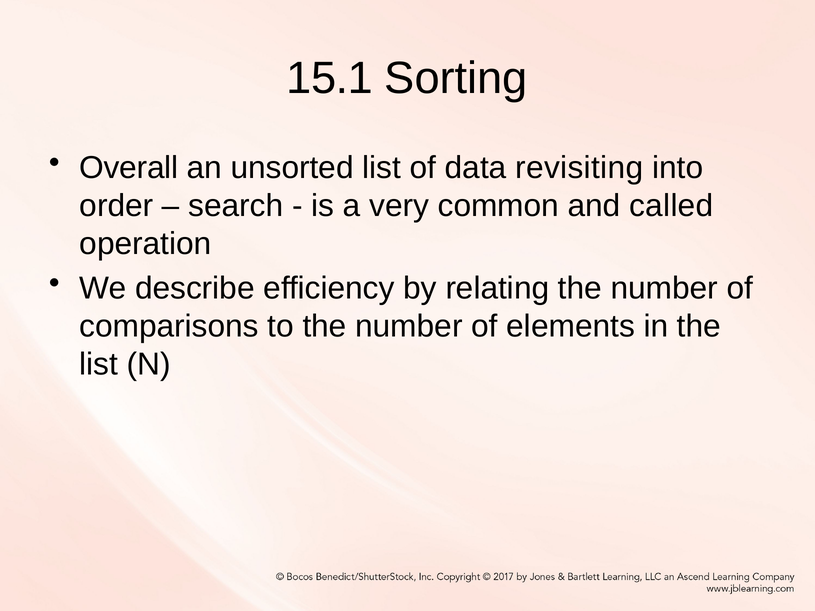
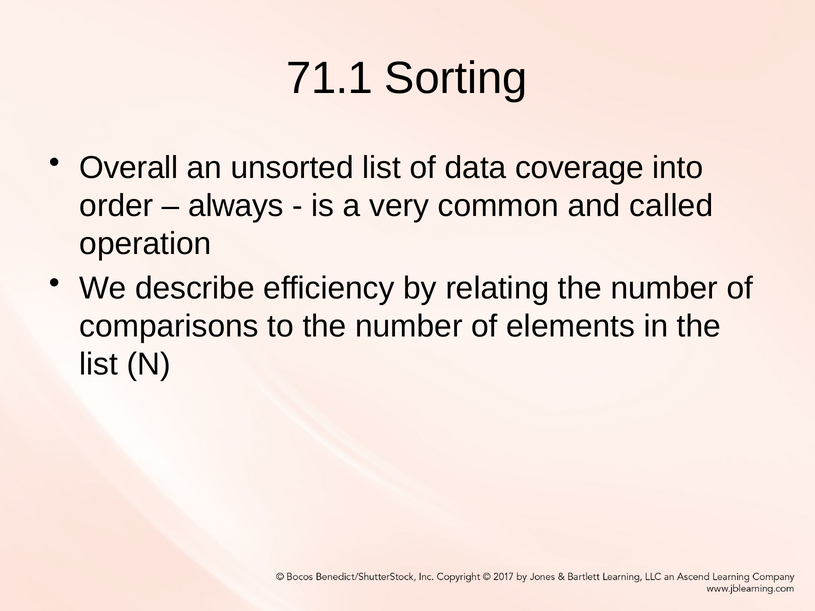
15.1: 15.1 -> 71.1
revisiting: revisiting -> coverage
search: search -> always
